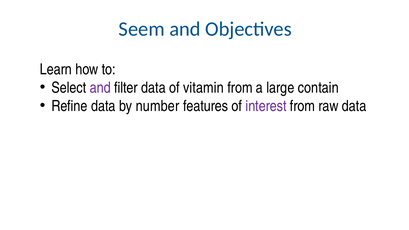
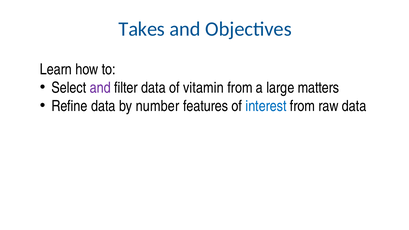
Seem: Seem -> Takes
contain: contain -> matters
interest colour: purple -> blue
